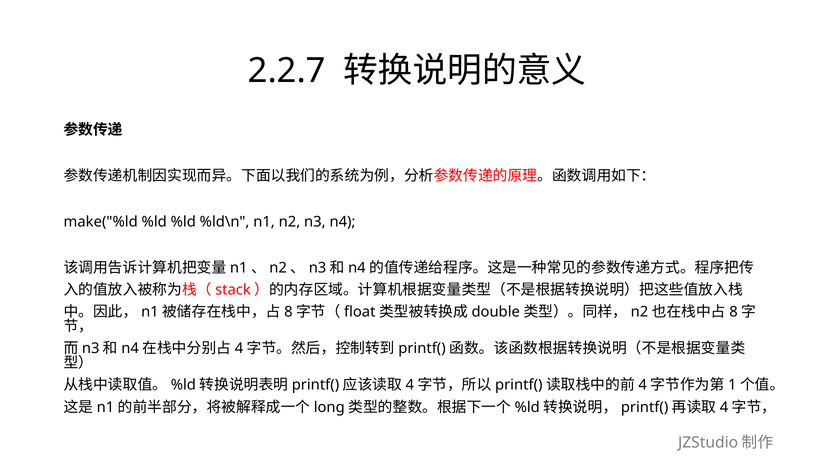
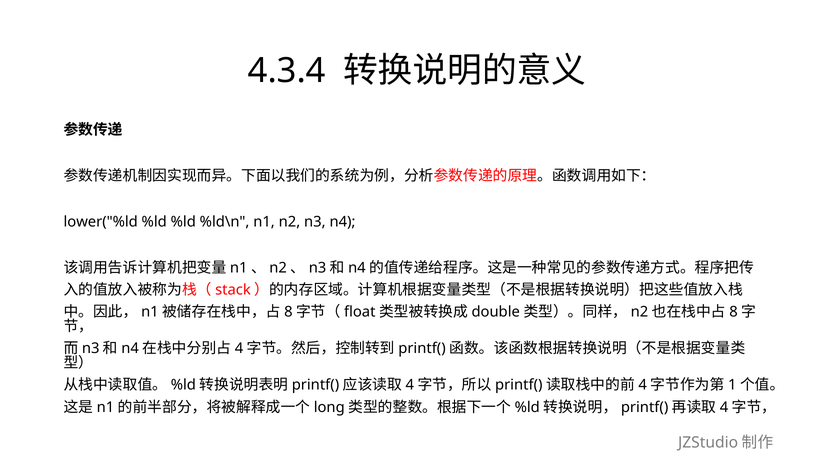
2.2.7: 2.2.7 -> 4.3.4
make("%ld: make("%ld -> lower("%ld
